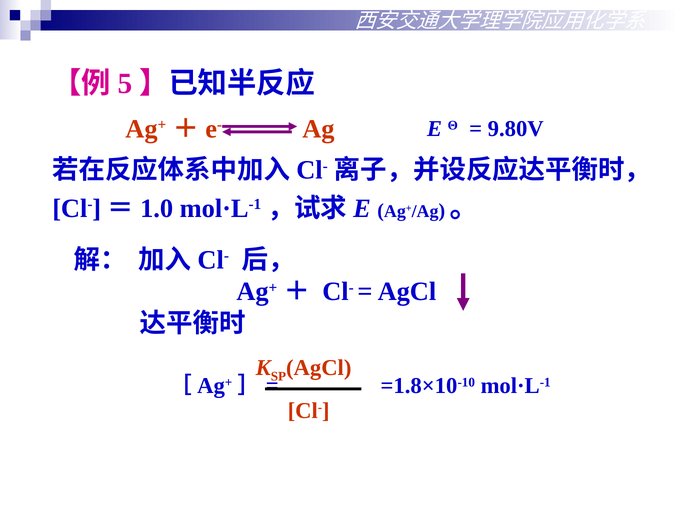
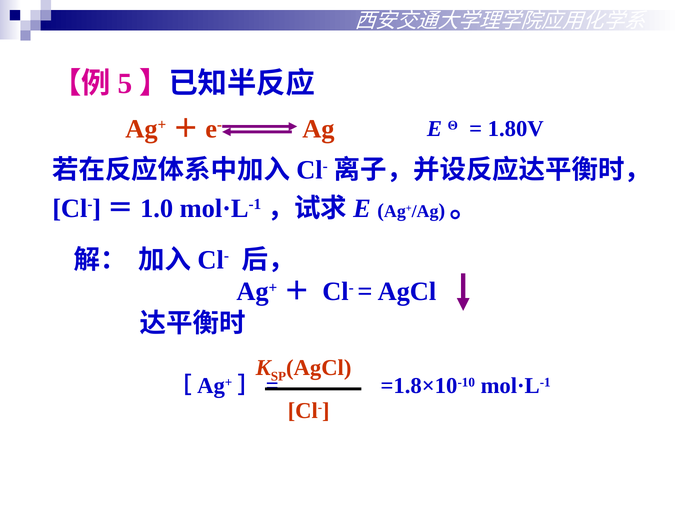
9.80V: 9.80V -> 1.80V
